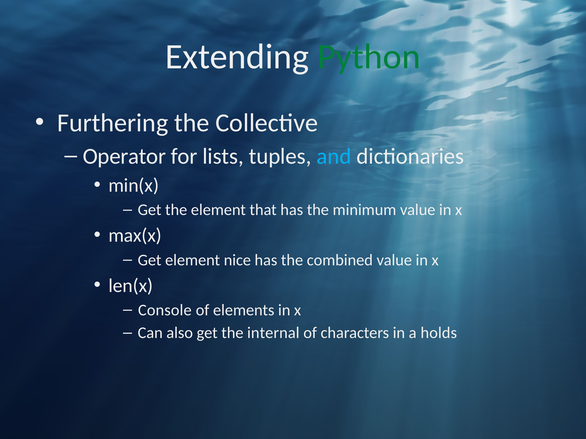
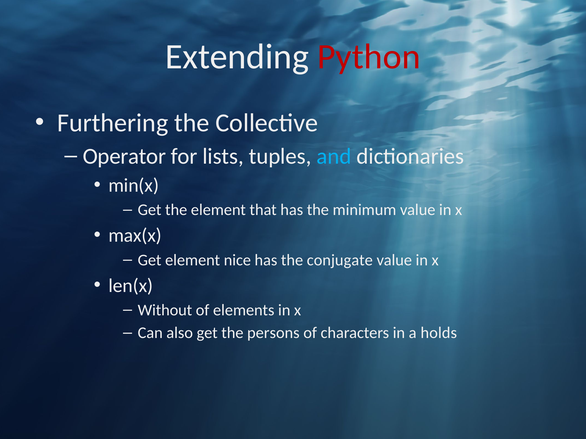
Python colour: green -> red
combined: combined -> conjugate
Console: Console -> Without
internal: internal -> persons
